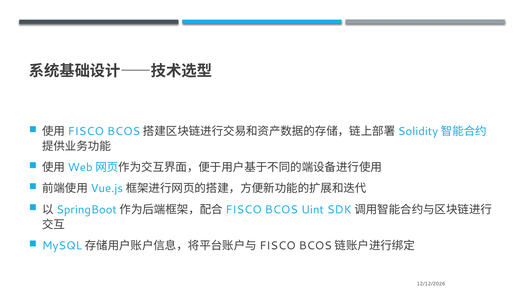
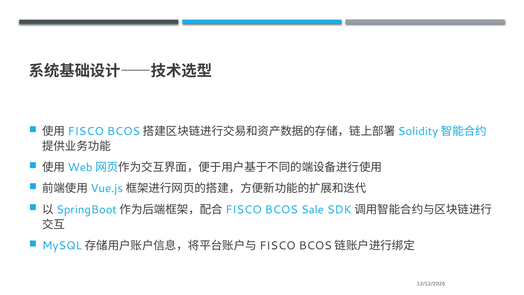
Uint: Uint -> Sale
